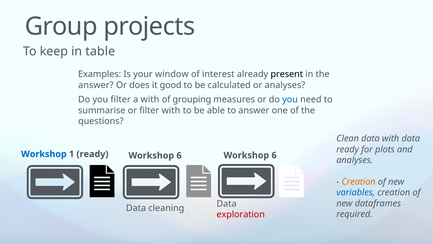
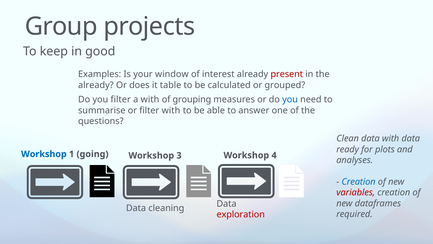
table: table -> good
present colour: black -> red
answer at (96, 85): answer -> already
good: good -> table
or analyses: analyses -> grouped
1 ready: ready -> going
6 at (179, 155): 6 -> 3
6 at (274, 155): 6 -> 4
Creation at (359, 181) colour: orange -> blue
variables colour: blue -> red
